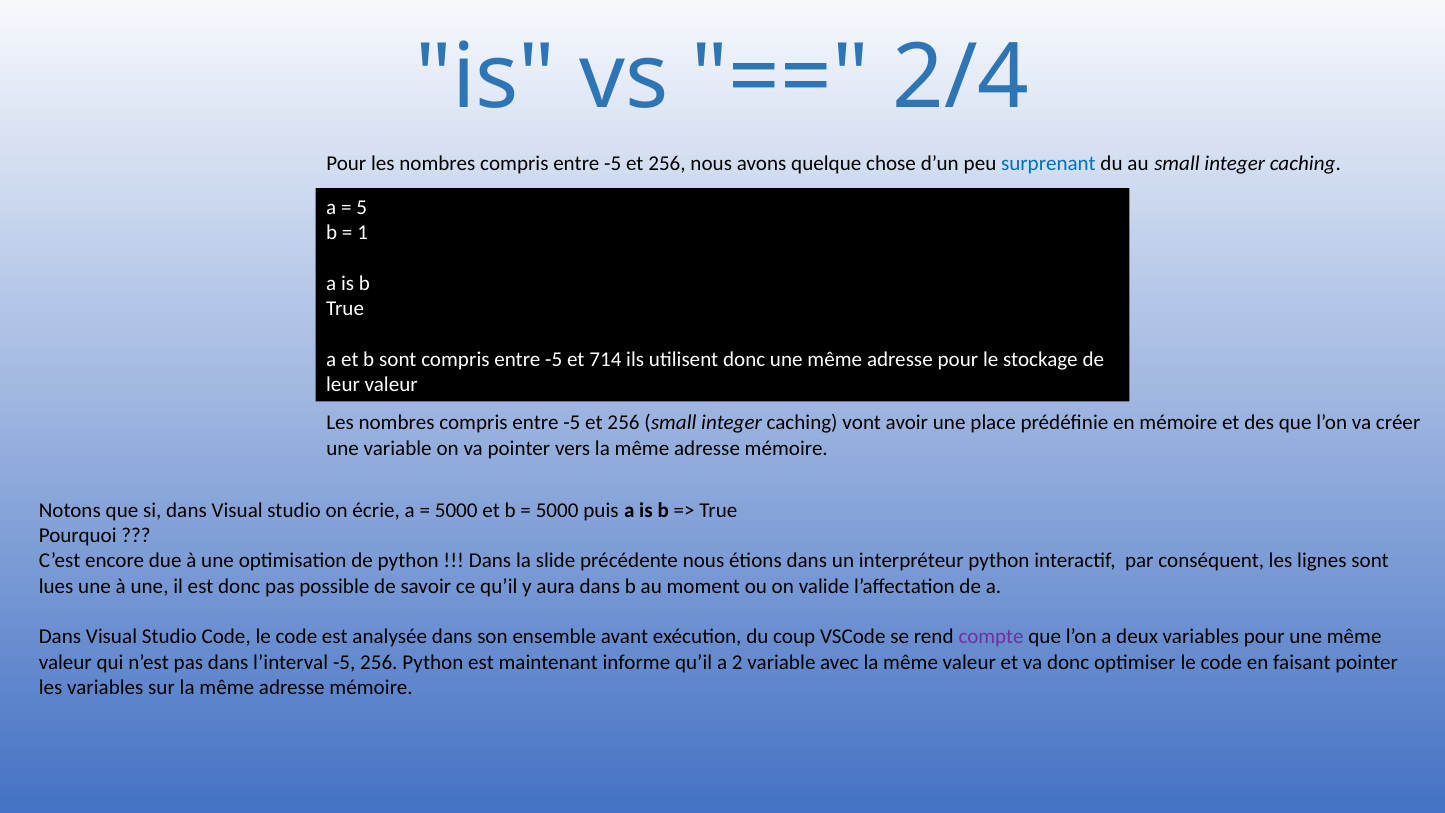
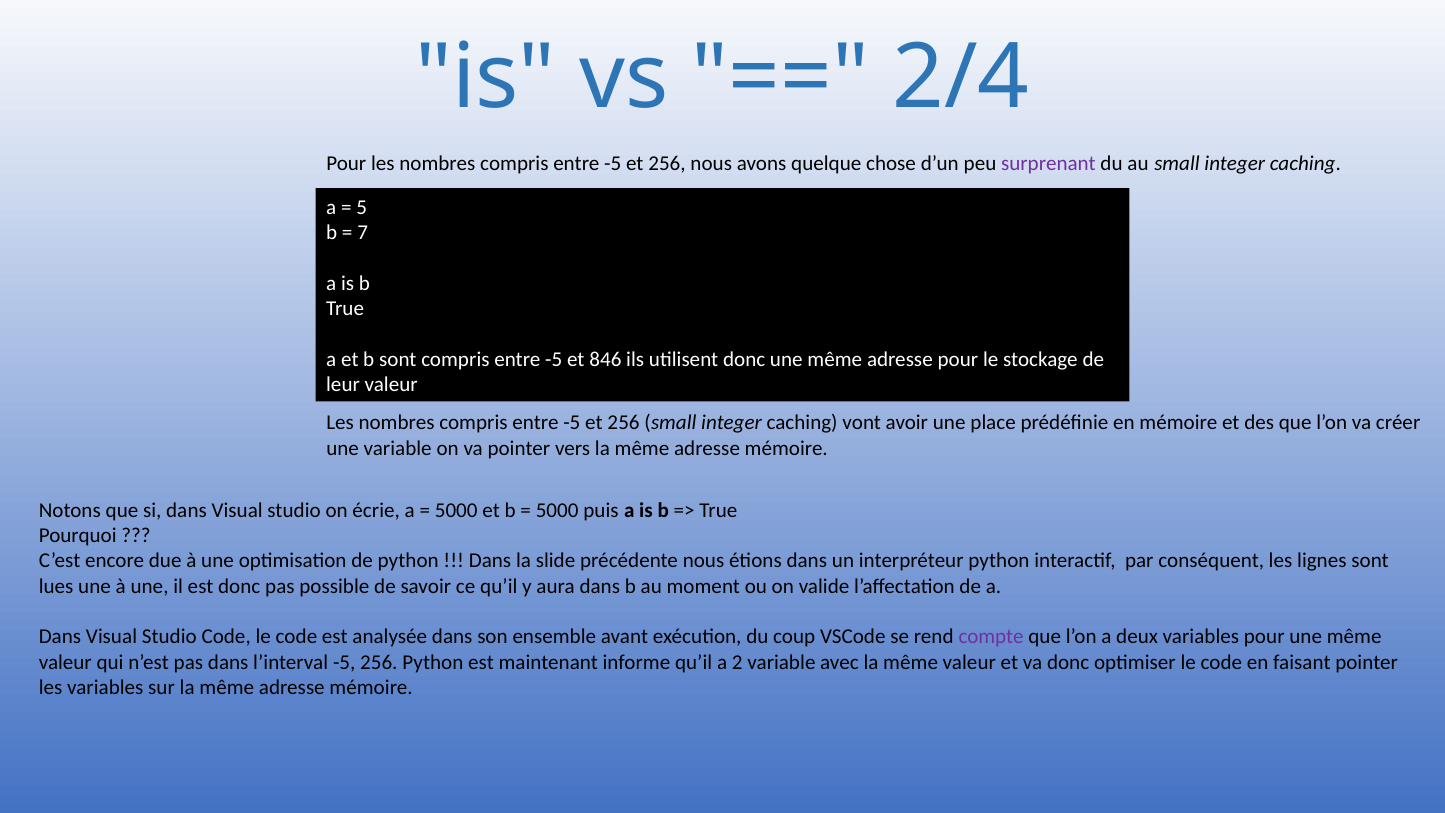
surprenant colour: blue -> purple
1: 1 -> 7
714: 714 -> 846
